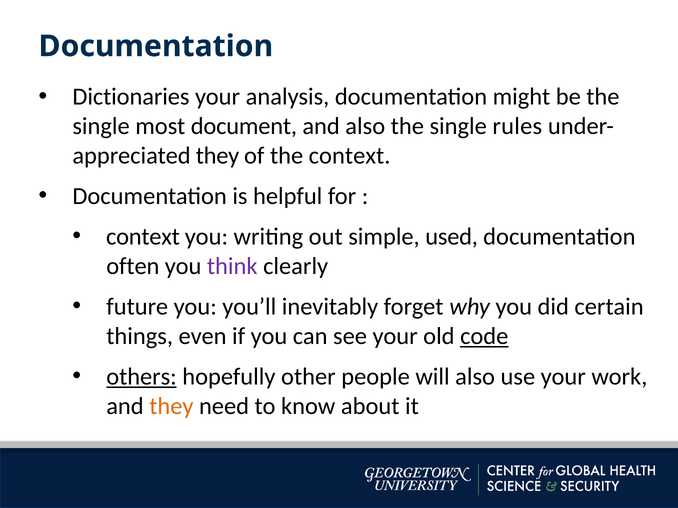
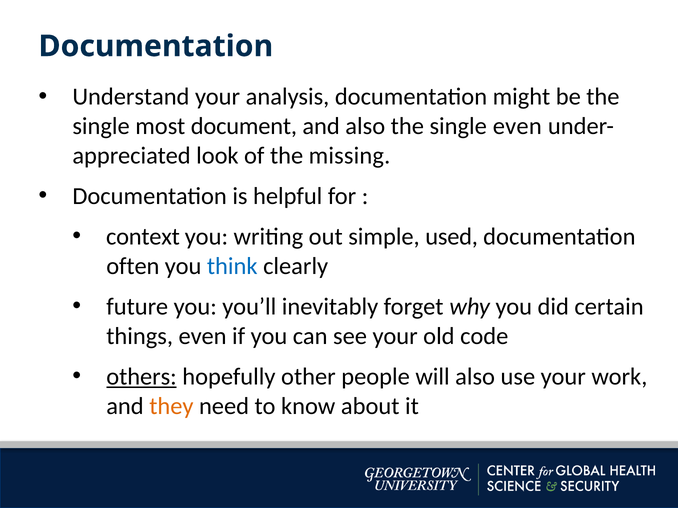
Dictionaries: Dictionaries -> Understand
single rules: rules -> even
they at (218, 156): they -> look
the context: context -> missing
think colour: purple -> blue
code underline: present -> none
